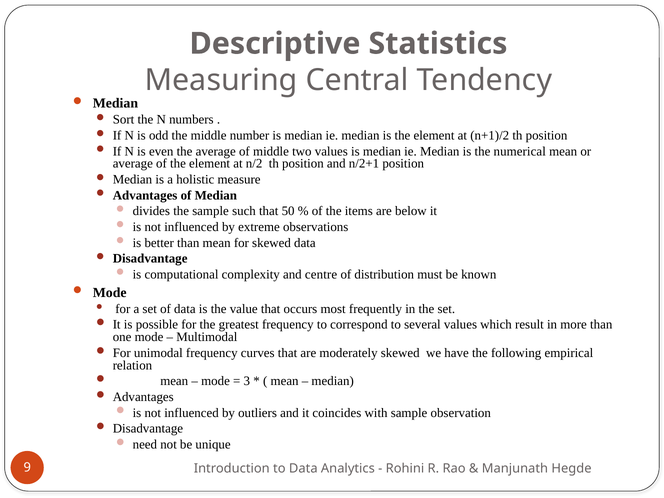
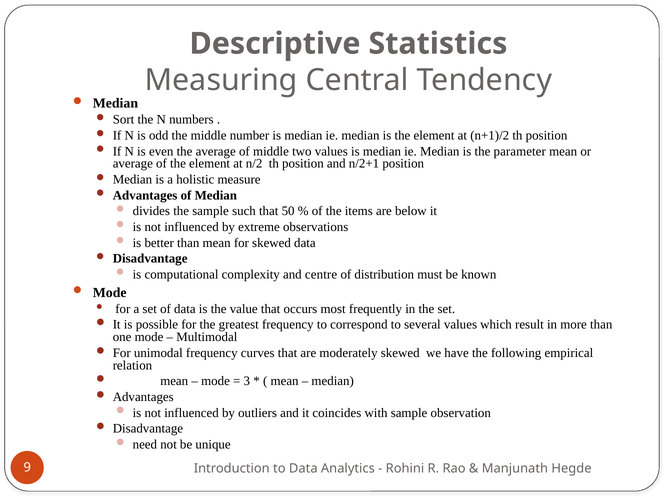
numerical: numerical -> parameter
